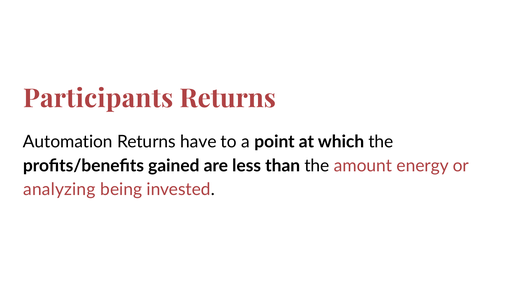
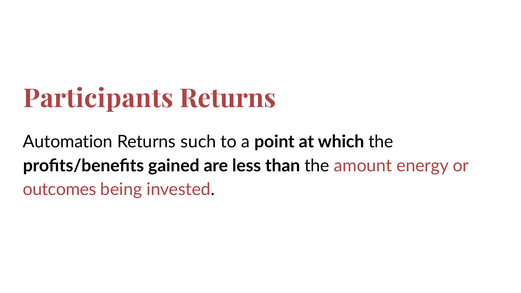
have: have -> such
analyzing: analyzing -> outcomes
